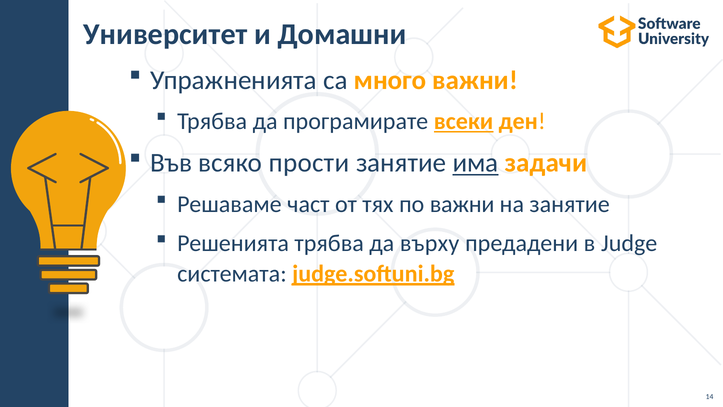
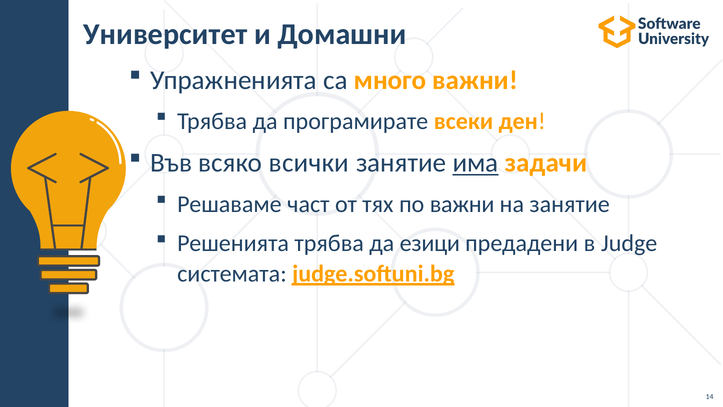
всеки underline: present -> none
прости: прости -> всички
върху: върху -> езици
